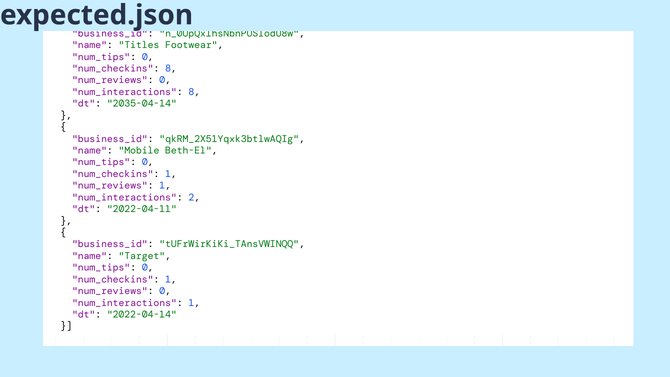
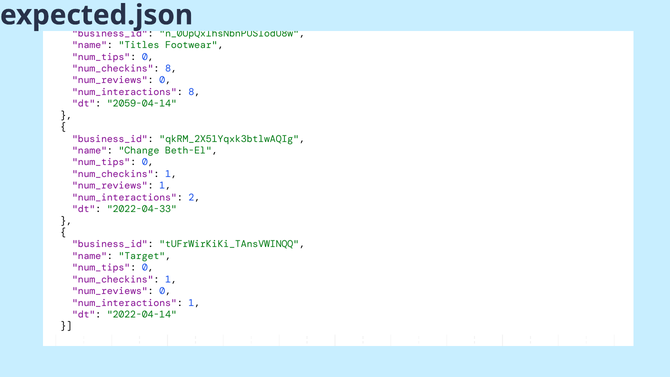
2035-04-14: 2035-04-14 -> 2059-04-14
Mobile: Mobile -> Change
2022-04-11: 2022-04-11 -> 2022-04-33
